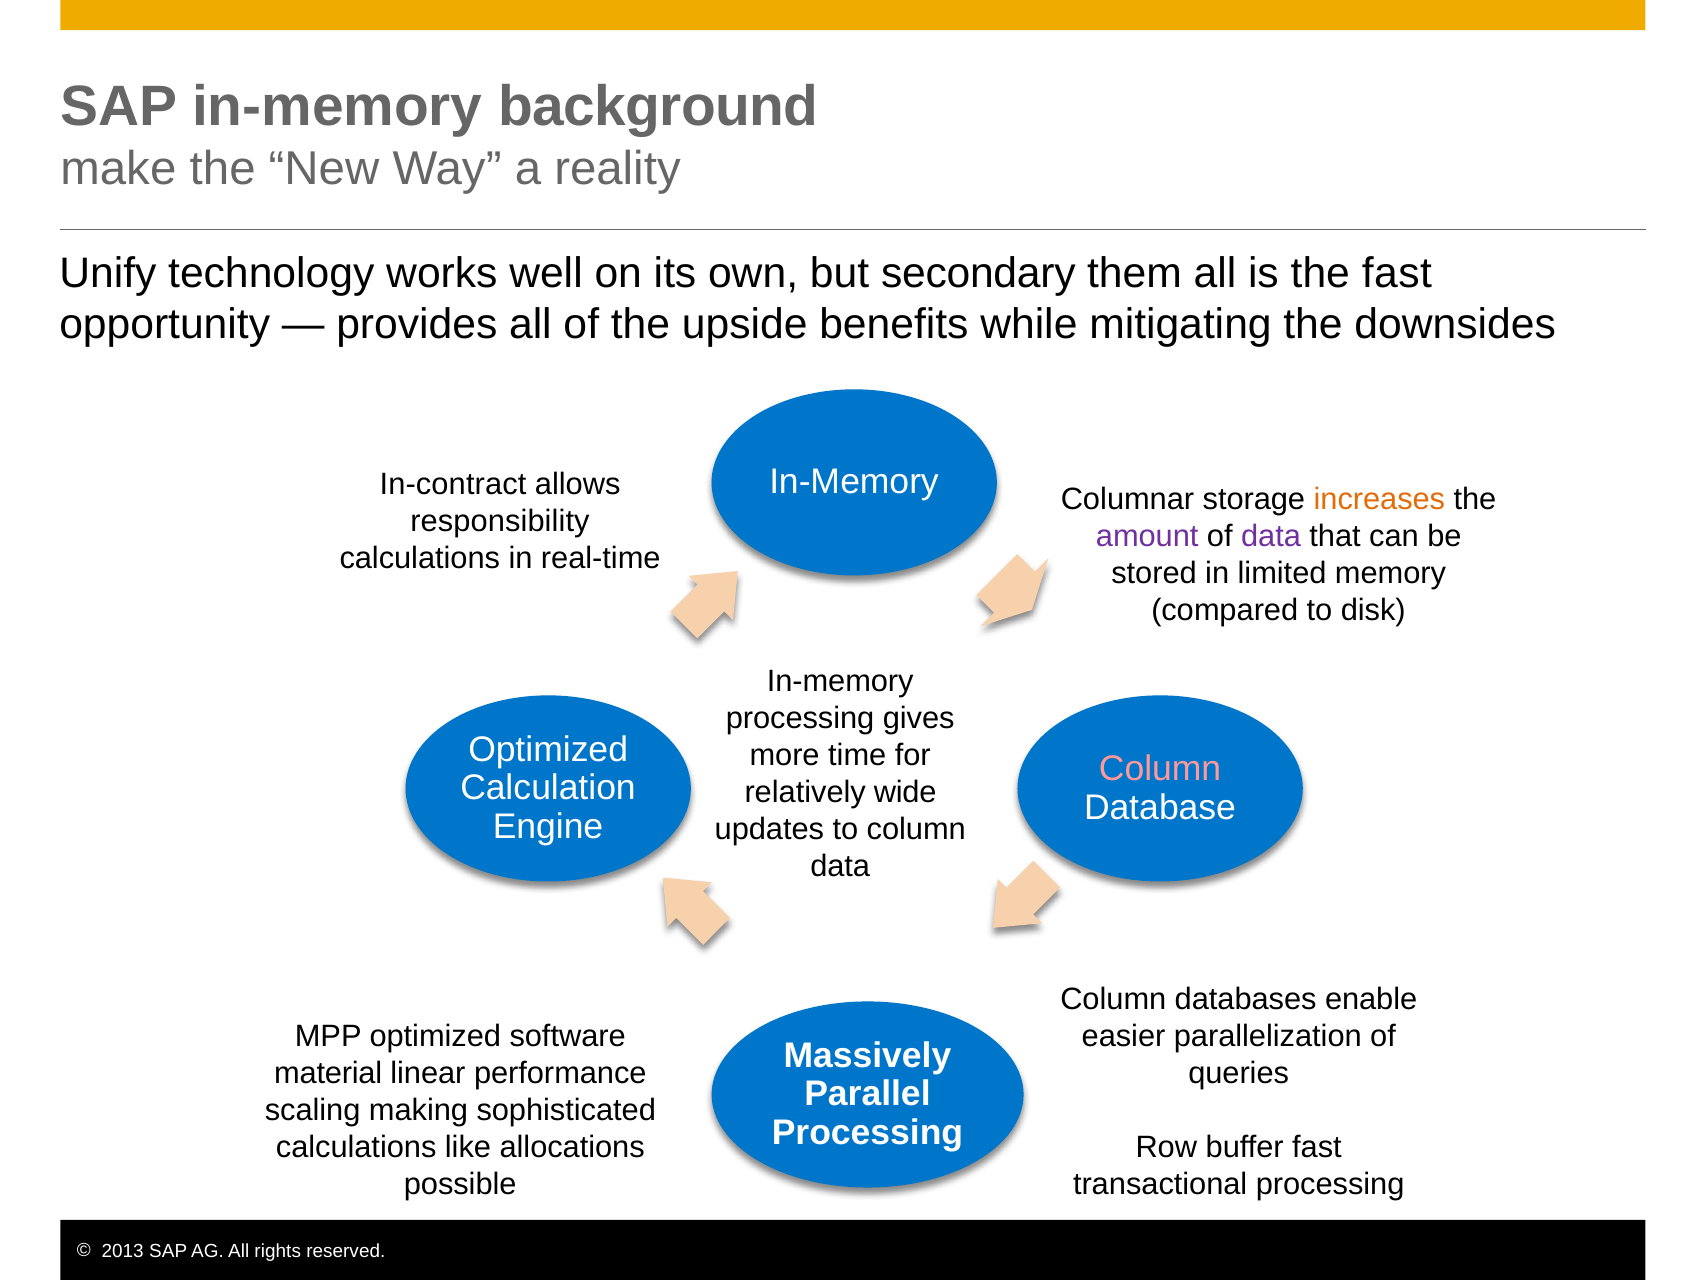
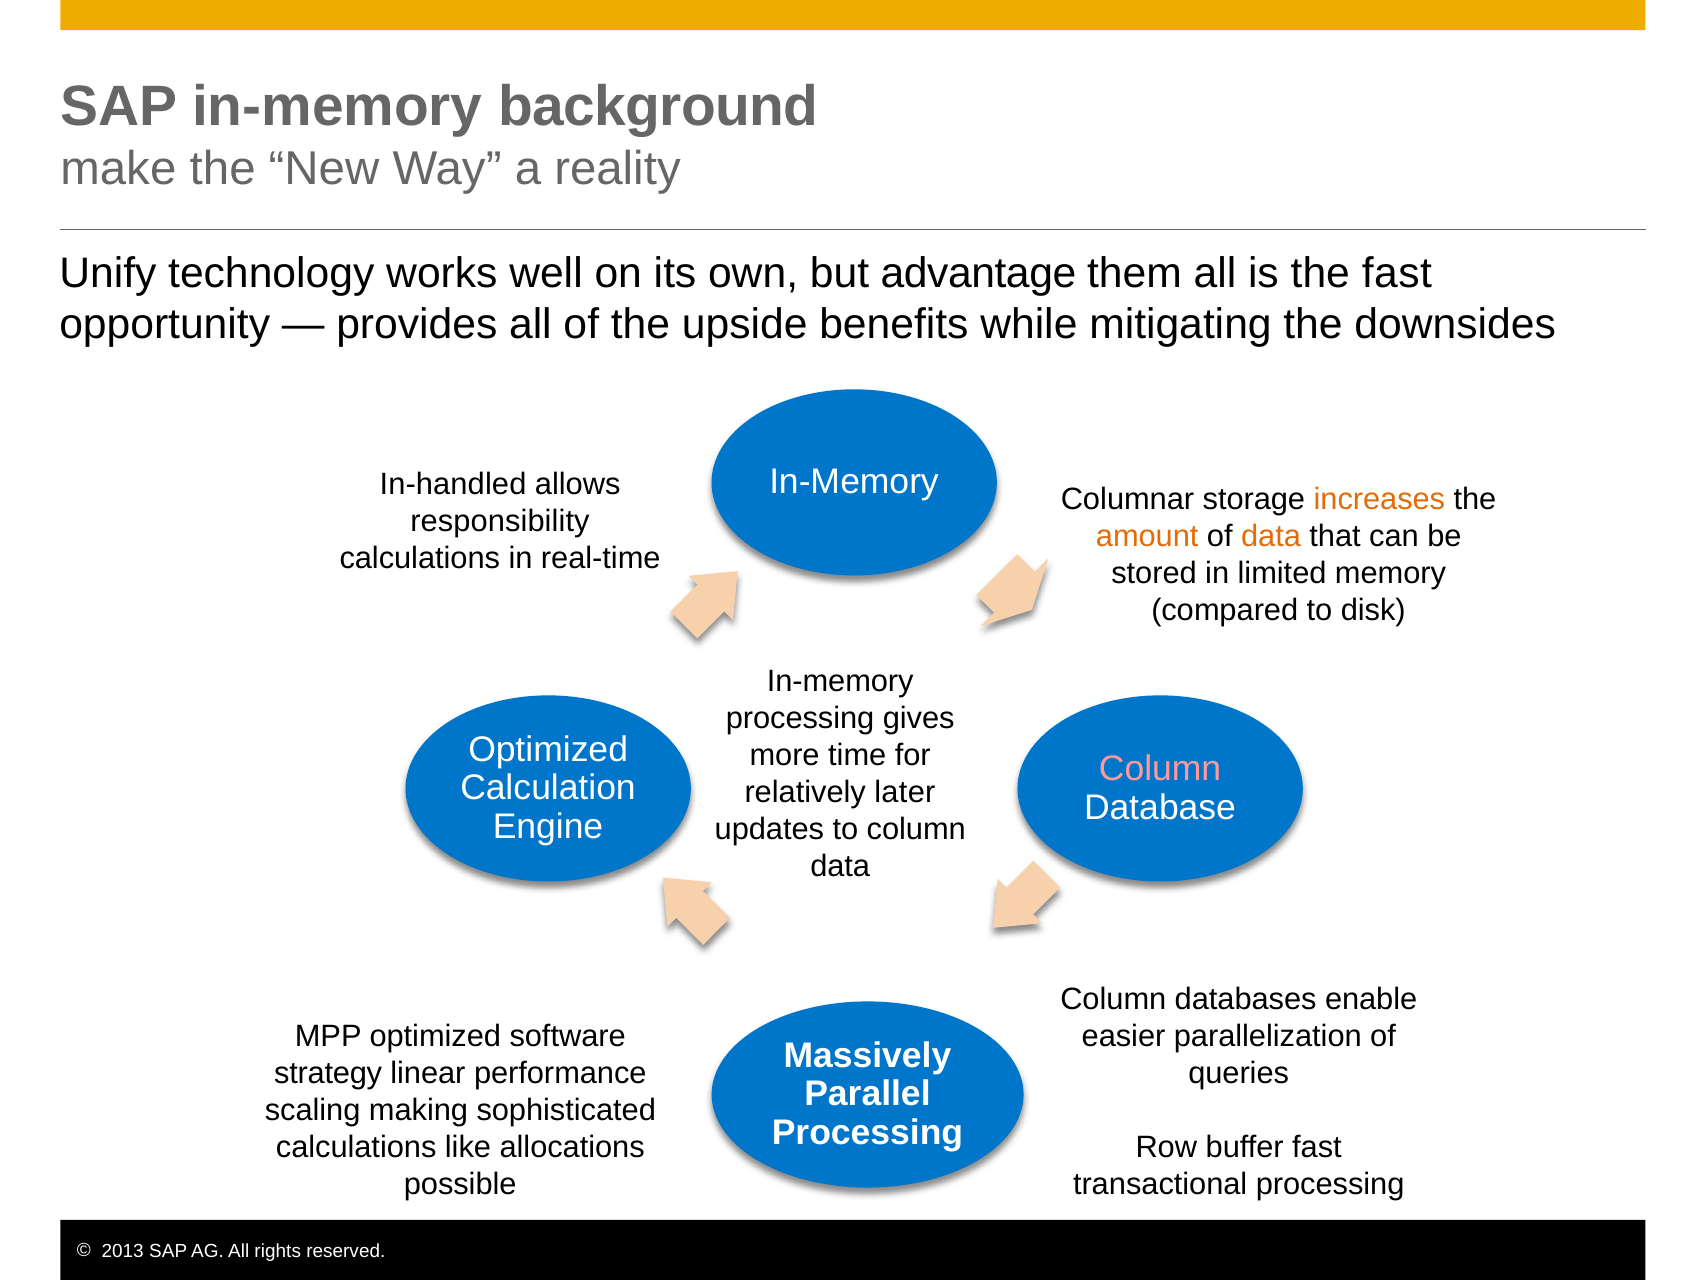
secondary: secondary -> advantage
In-contract: In-contract -> In-handled
amount colour: purple -> orange
data at (1271, 536) colour: purple -> orange
wide: wide -> later
material: material -> strategy
